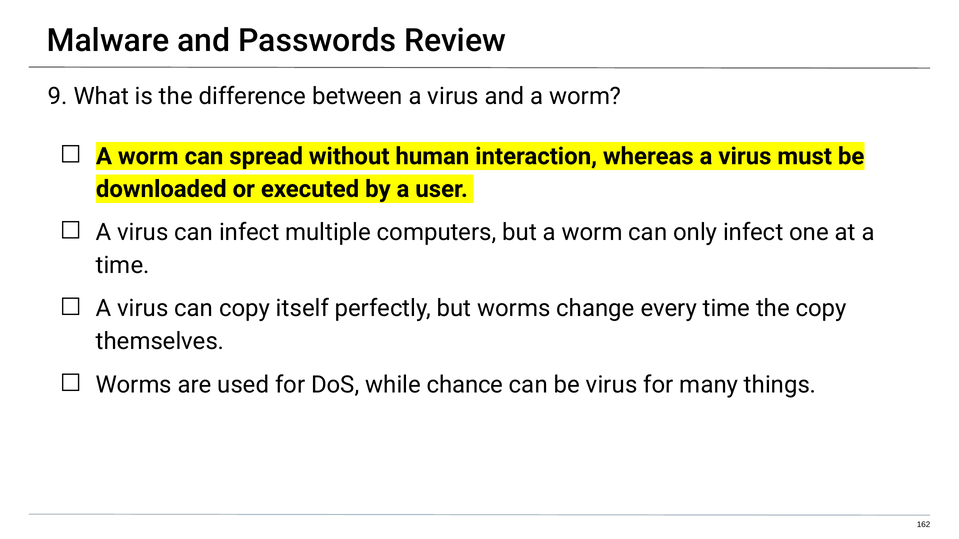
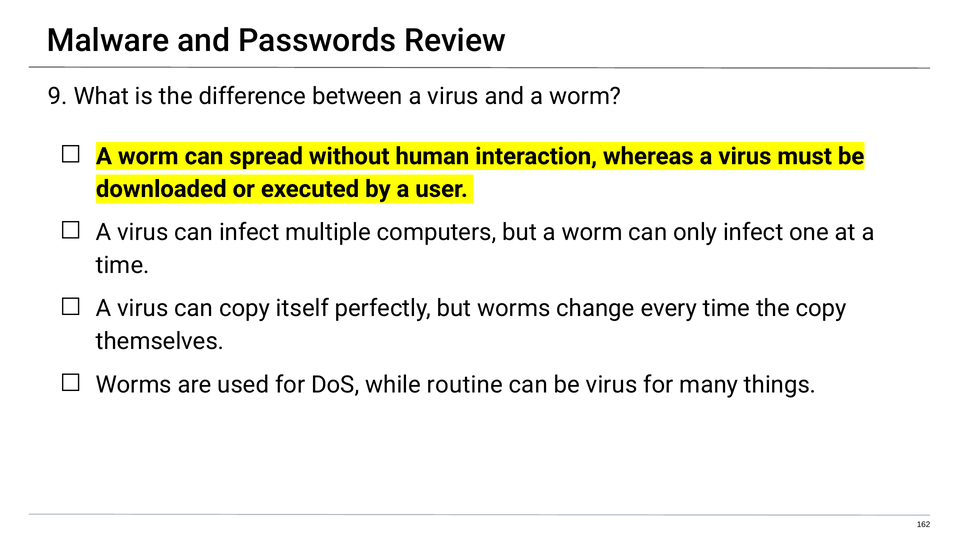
chance: chance -> routine
